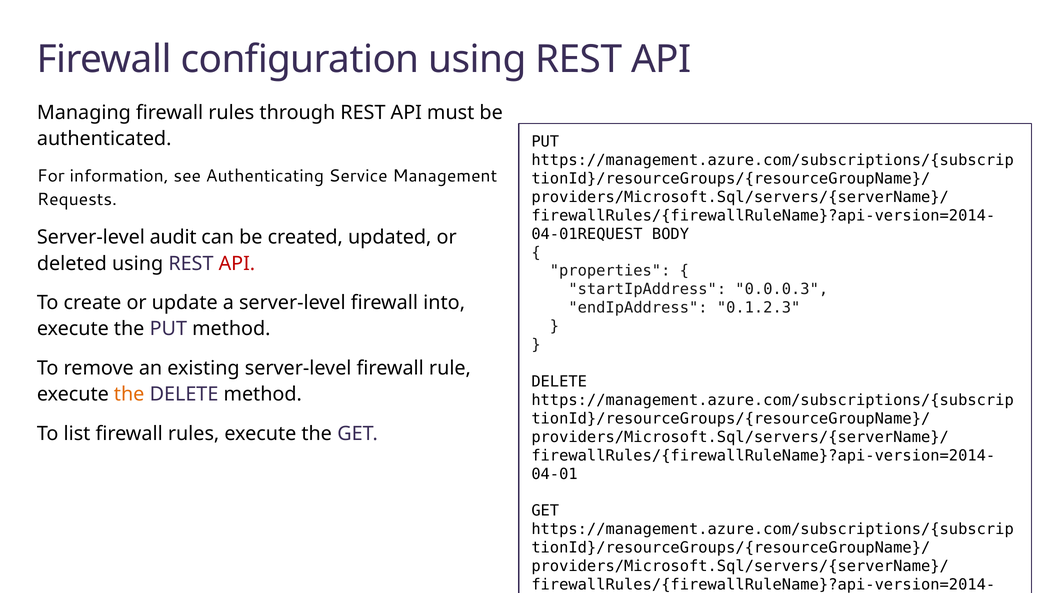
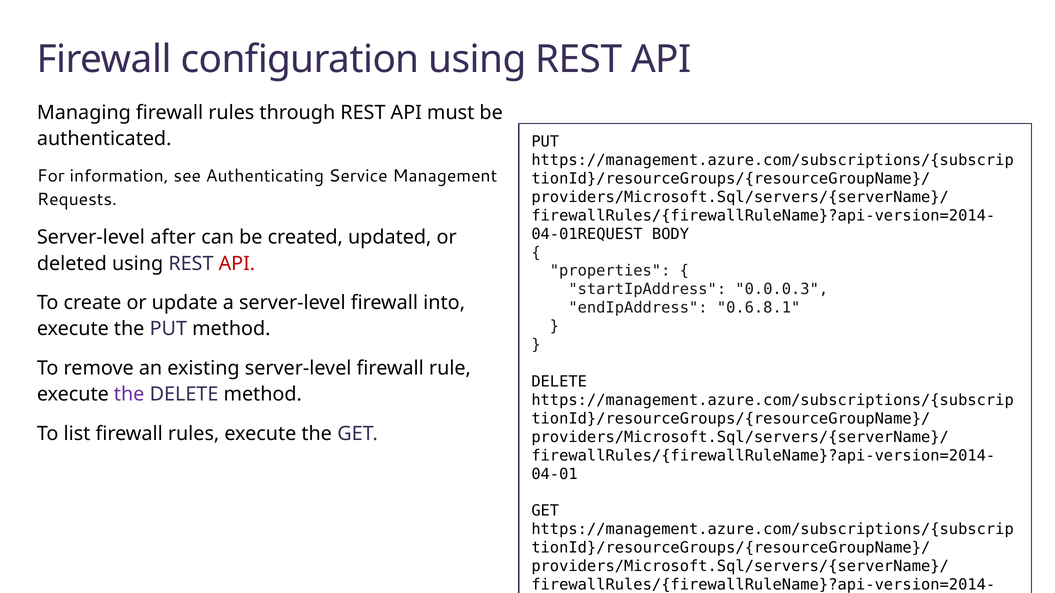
audit: audit -> after
0.1.2.3: 0.1.2.3 -> 0.6.8.1
the at (129, 395) colour: orange -> purple
